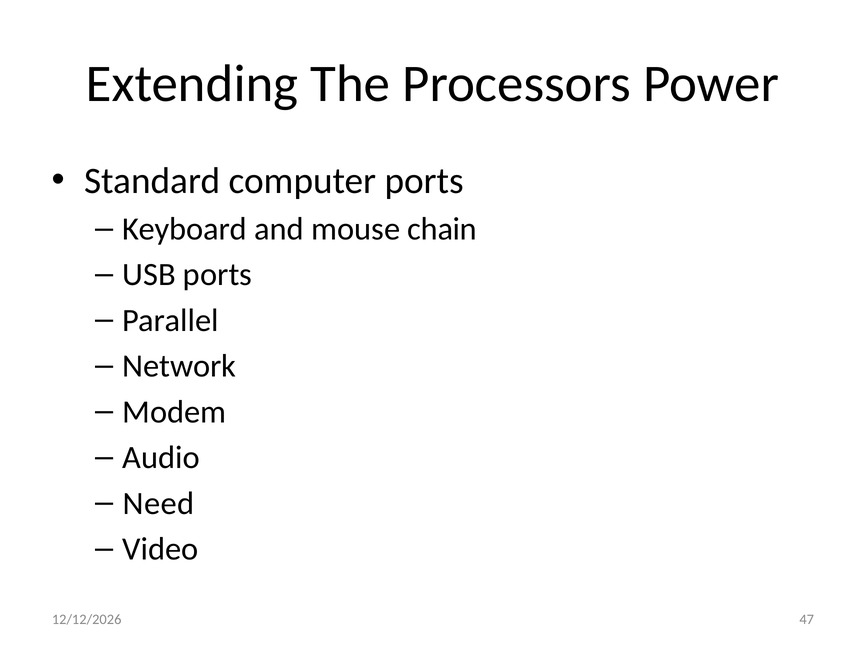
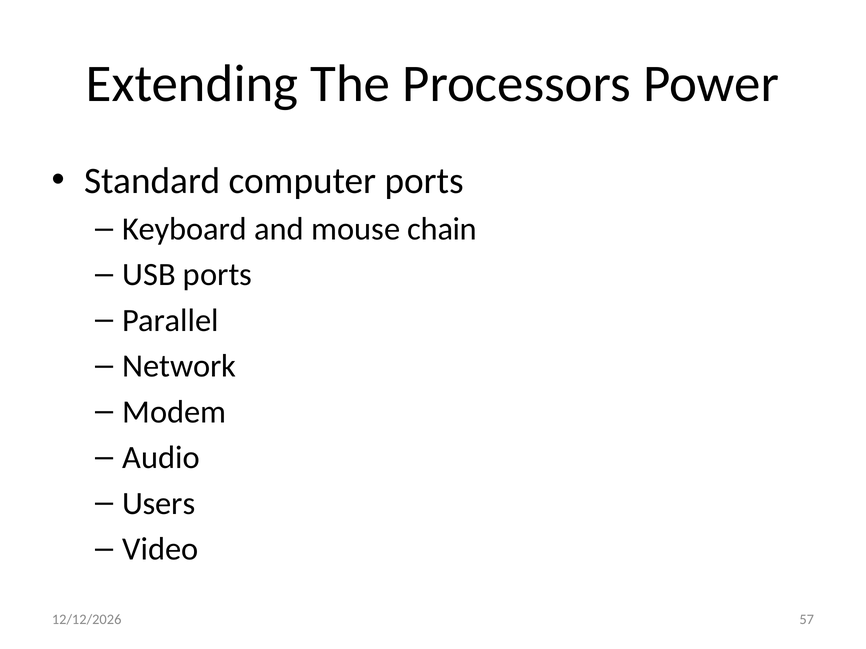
Need: Need -> Users
47: 47 -> 57
